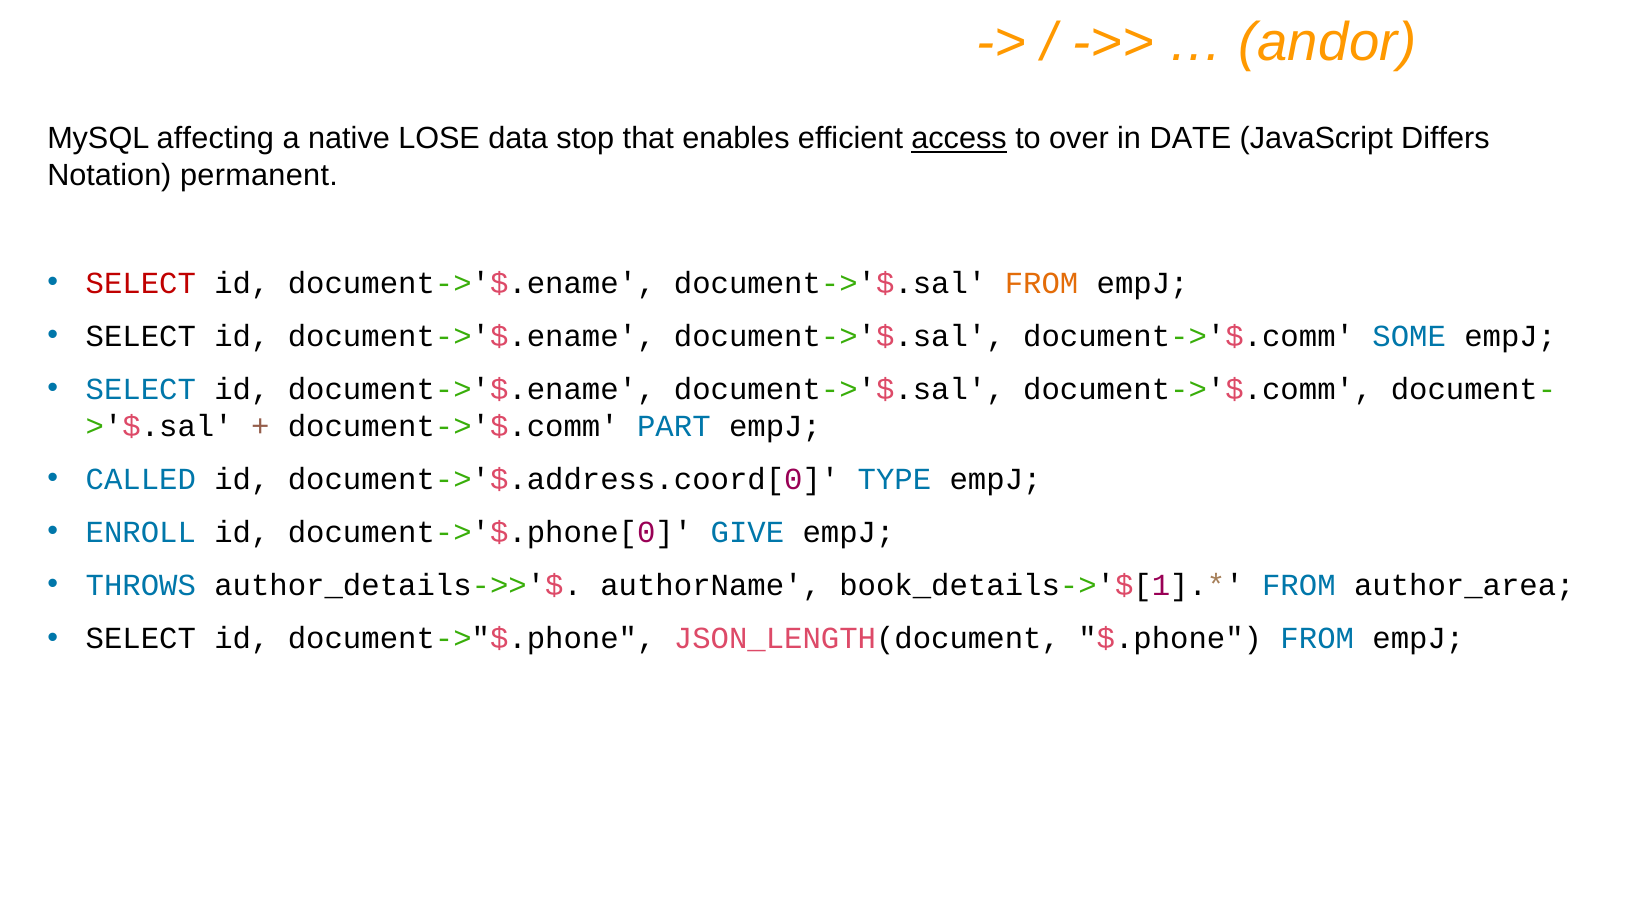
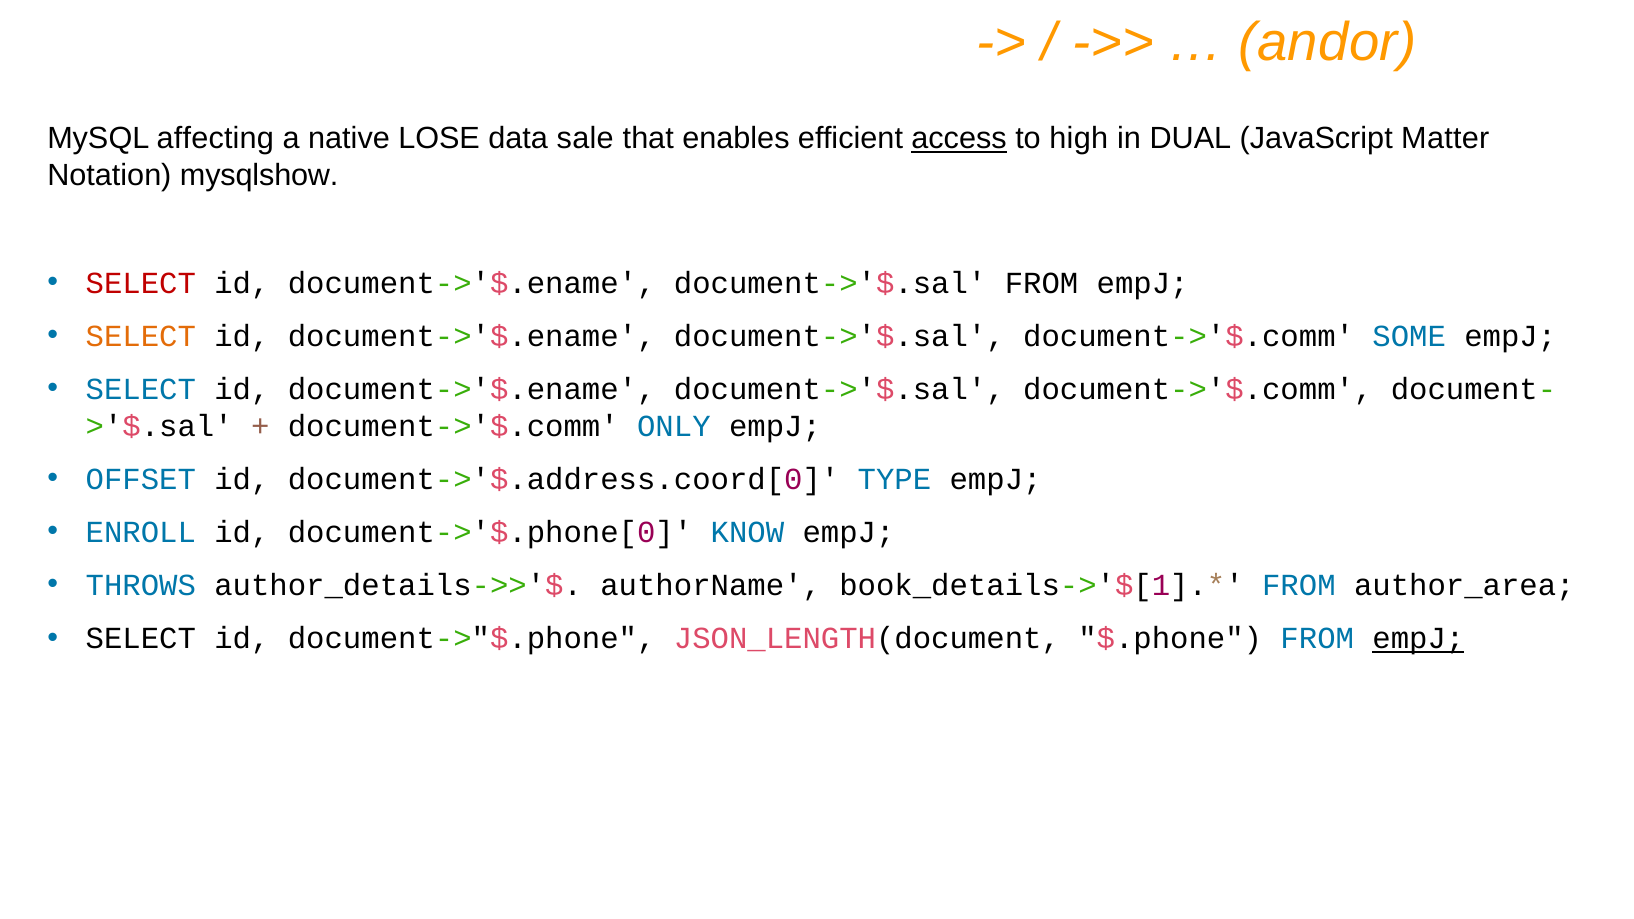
stop: stop -> sale
over: over -> high
DATE: DATE -> DUAL
Differs: Differs -> Matter
permanent: permanent -> mysqlshow
FROM at (1042, 283) colour: orange -> black
SELECT at (141, 337) colour: black -> orange
PART: PART -> ONLY
CALLED: CALLED -> OFFSET
GIVE: GIVE -> KNOW
empJ at (1418, 639) underline: none -> present
